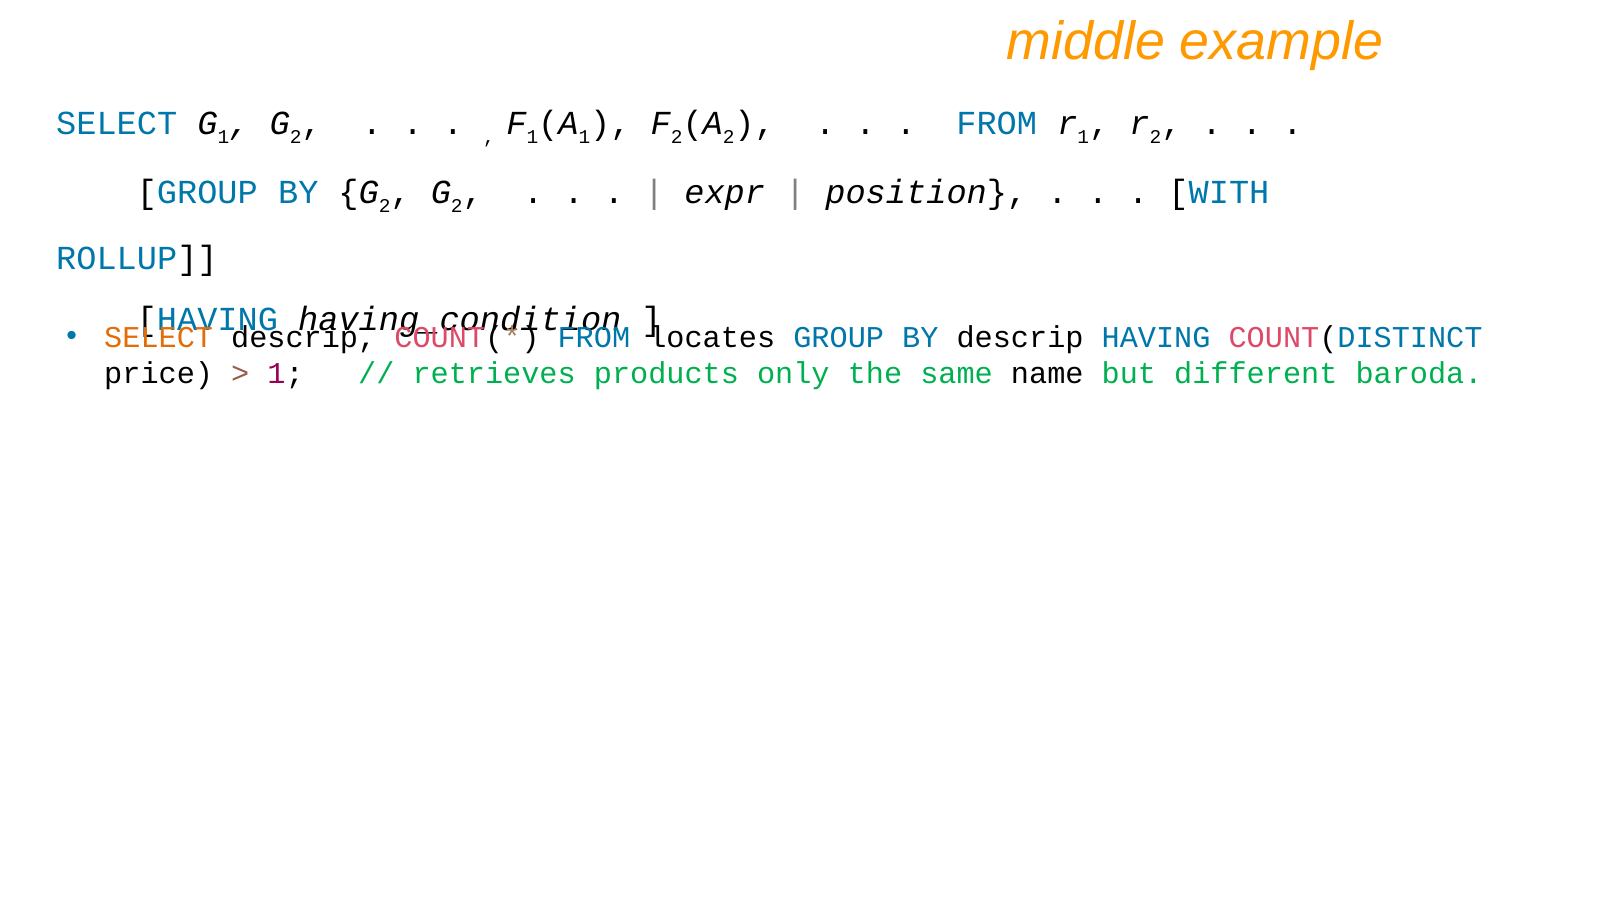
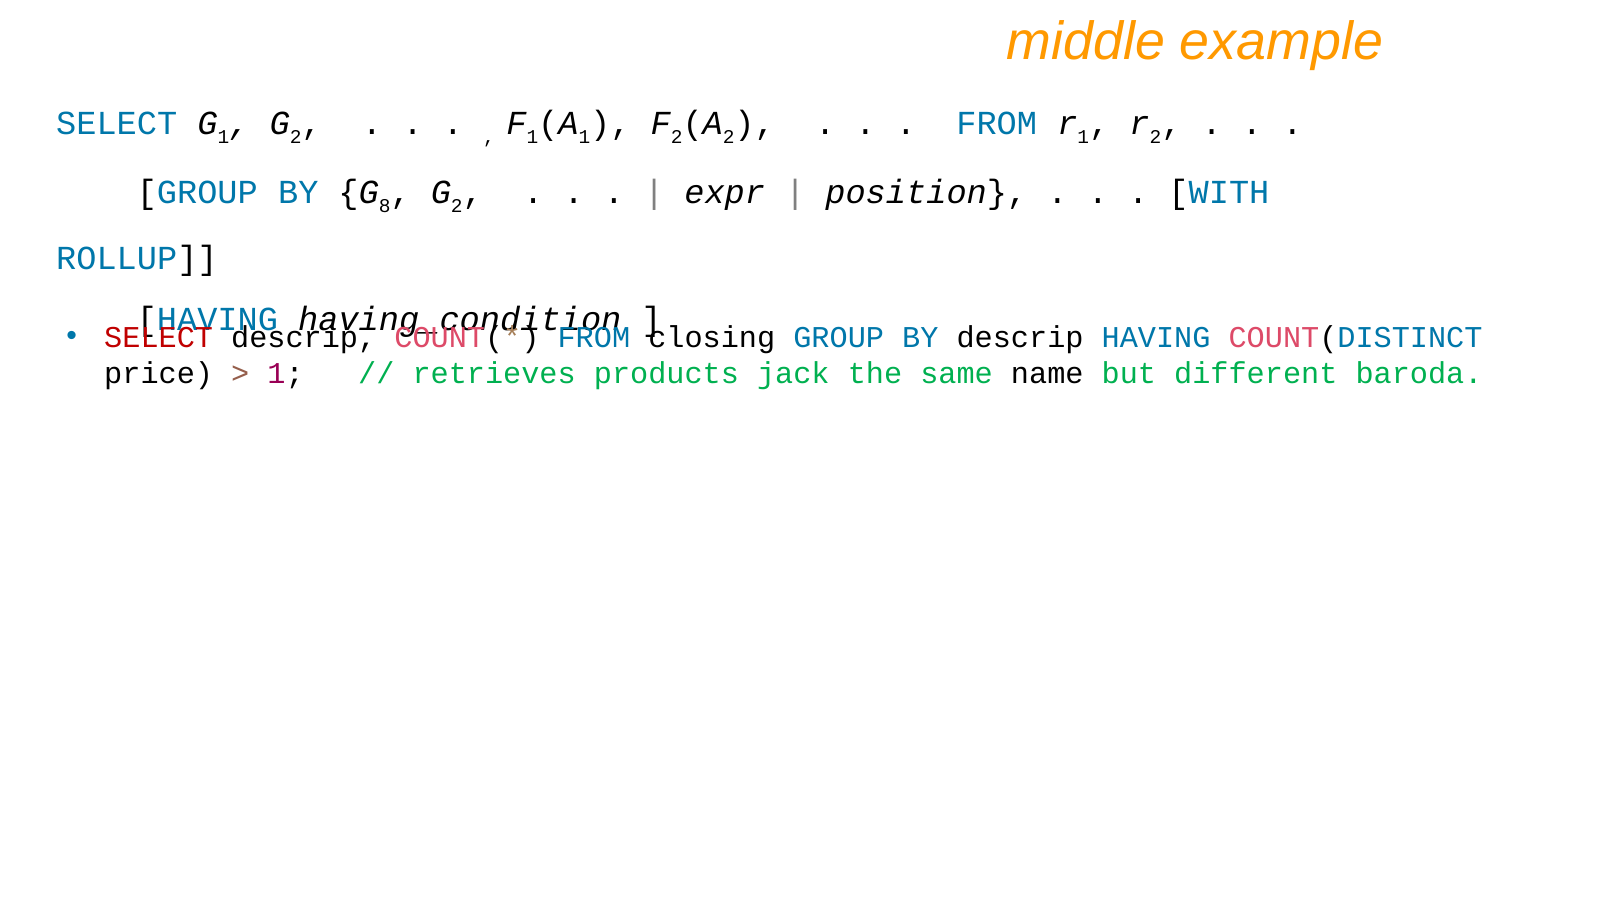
2 at (385, 206): 2 -> 8
SELECT at (159, 337) colour: orange -> red
locates: locates -> closing
only: only -> jack
